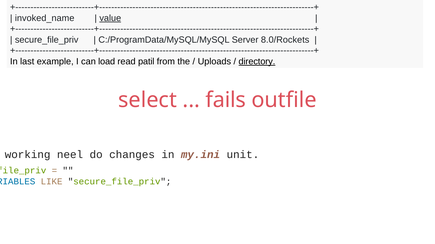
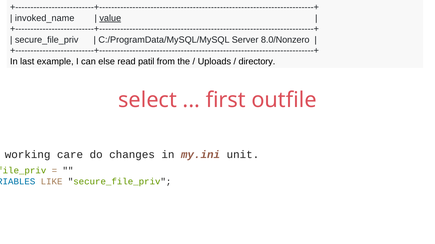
8.0/Rockets: 8.0/Rockets -> 8.0/Nonzero
load: load -> else
directory underline: present -> none
fails: fails -> first
neel: neel -> care
